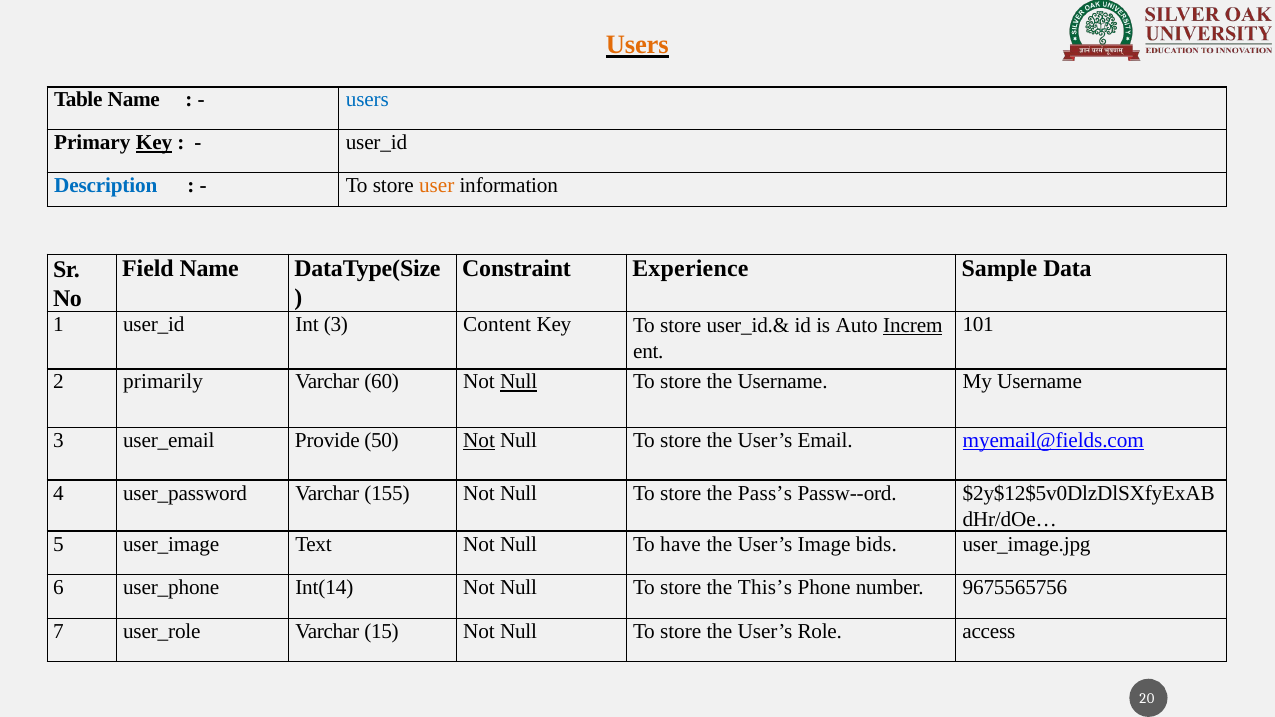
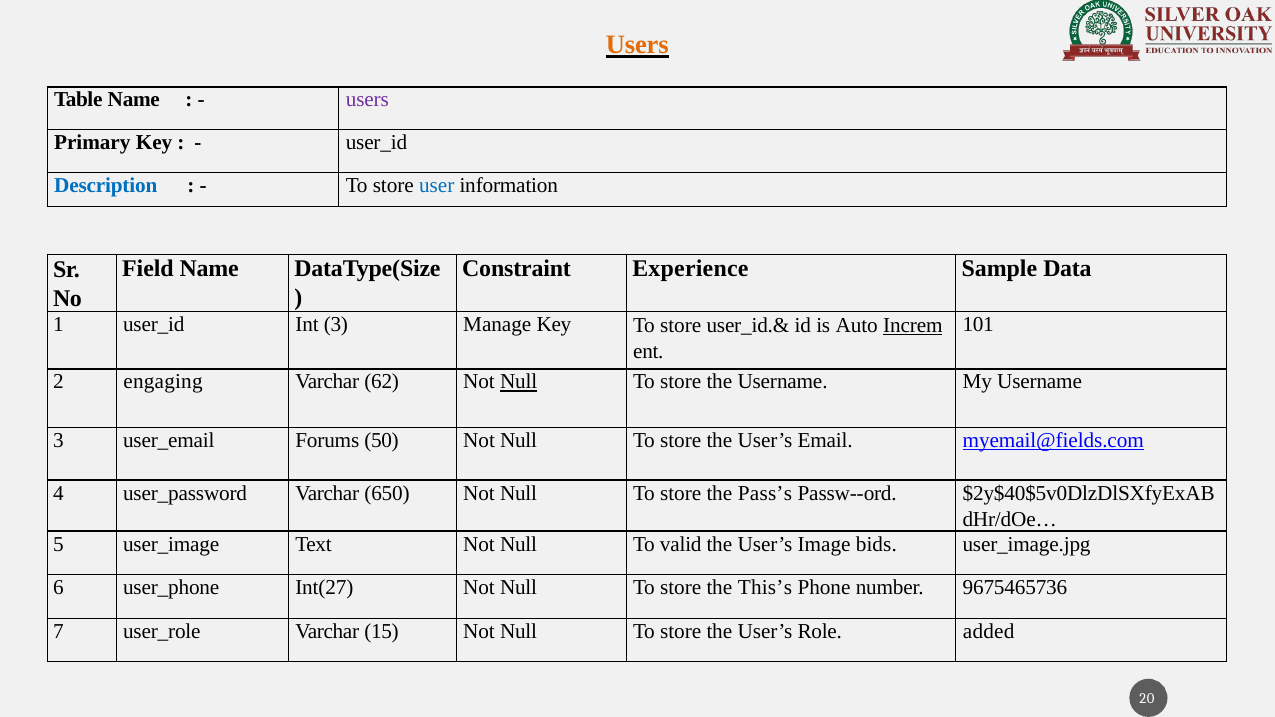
users at (367, 100) colour: blue -> purple
Key at (154, 143) underline: present -> none
user colour: orange -> blue
Content: Content -> Manage
primarily: primarily -> engaging
60: 60 -> 62
Provide: Provide -> Forums
Not at (479, 441) underline: present -> none
155: 155 -> 650
$2y$12$5v0DlzDlSXfyExAB: $2y$12$5v0DlzDlSXfyExAB -> $2y$40$5v0DlzDlSXfyExAB
have: have -> valid
Int(14: Int(14 -> Int(27
9675565756: 9675565756 -> 9675465736
access: access -> added
